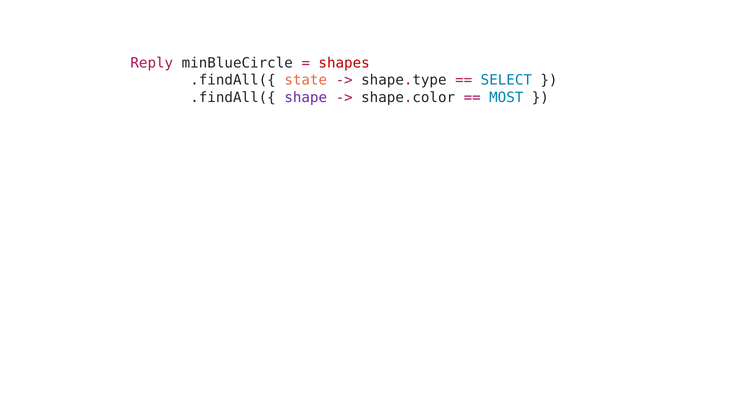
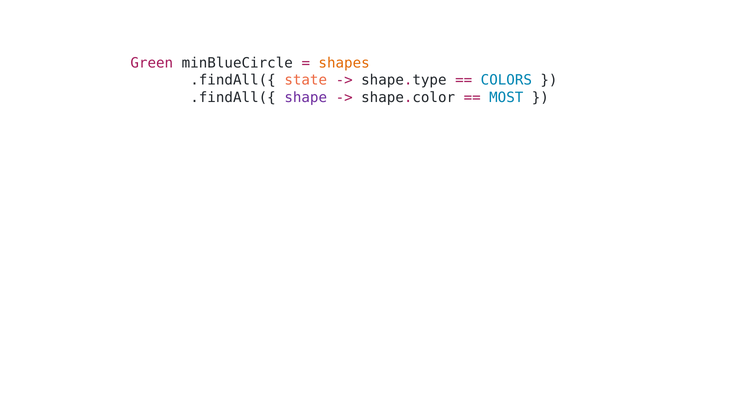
Reply: Reply -> Green
shapes colour: red -> orange
SELECT: SELECT -> COLORS
